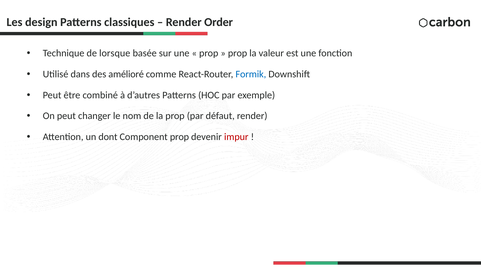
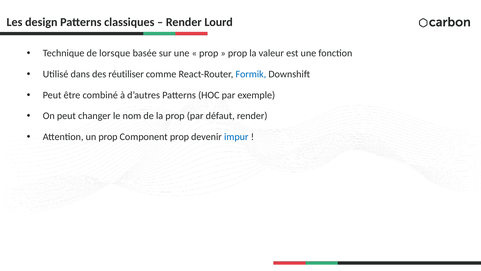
Order: Order -> Lourd
amélioré: amélioré -> réutiliser
un dont: dont -> prop
impur colour: red -> blue
